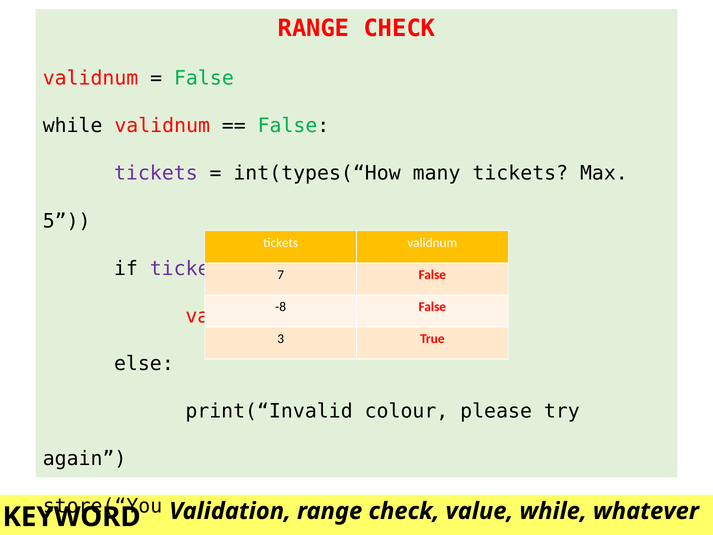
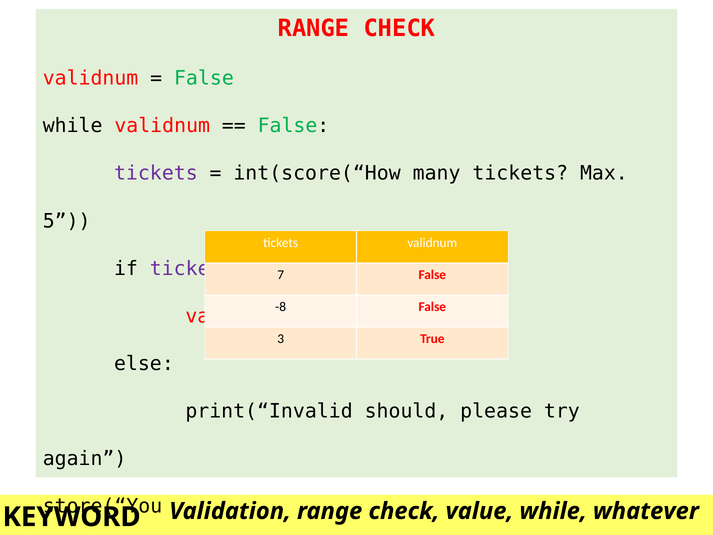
int(types(“How: int(types(“How -> int(score(“How
colour: colour -> should
